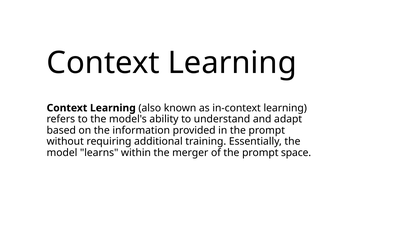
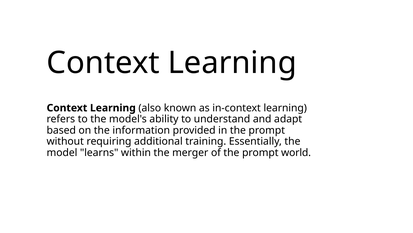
space: space -> world
